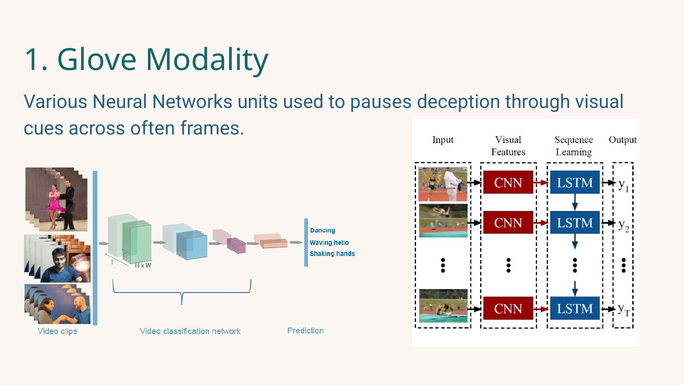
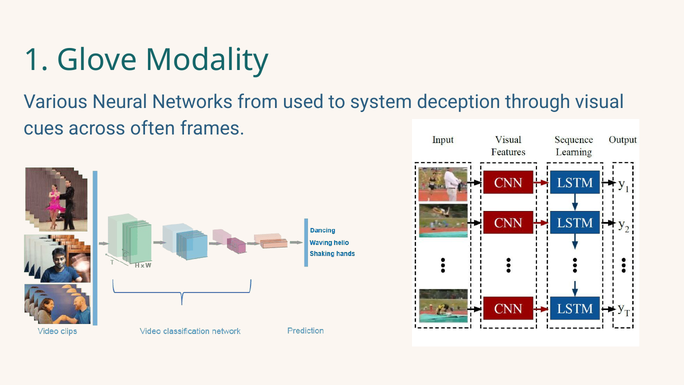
units: units -> from
pauses: pauses -> system
